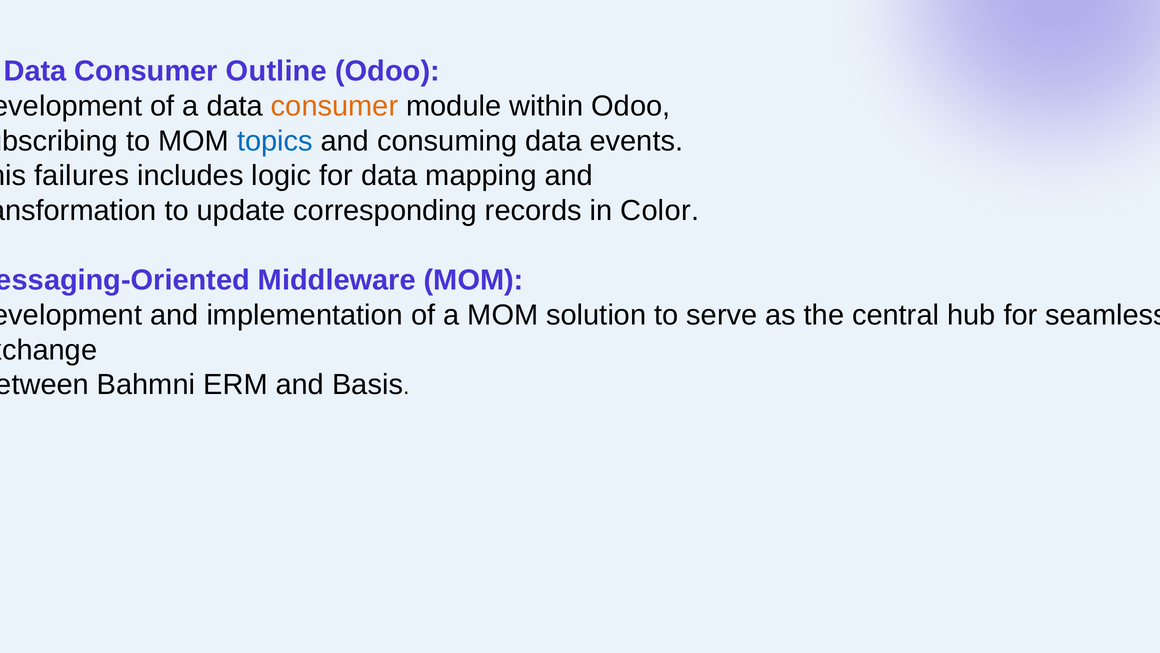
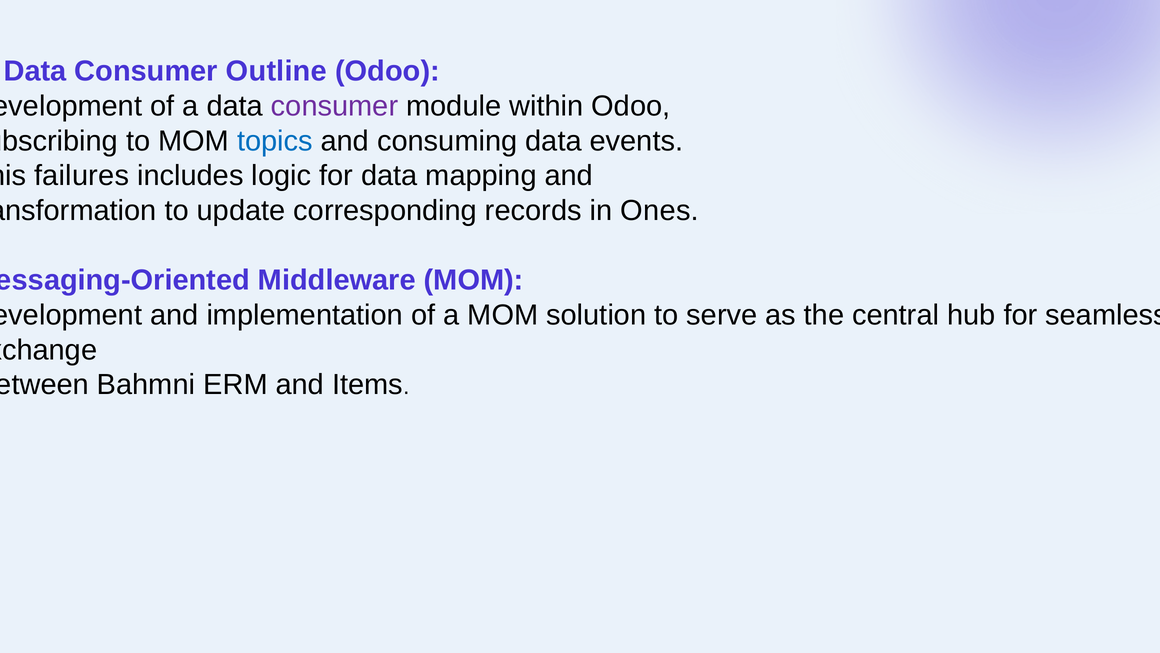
consumer at (335, 106) colour: orange -> purple
Color: Color -> Ones
Basis: Basis -> Items
